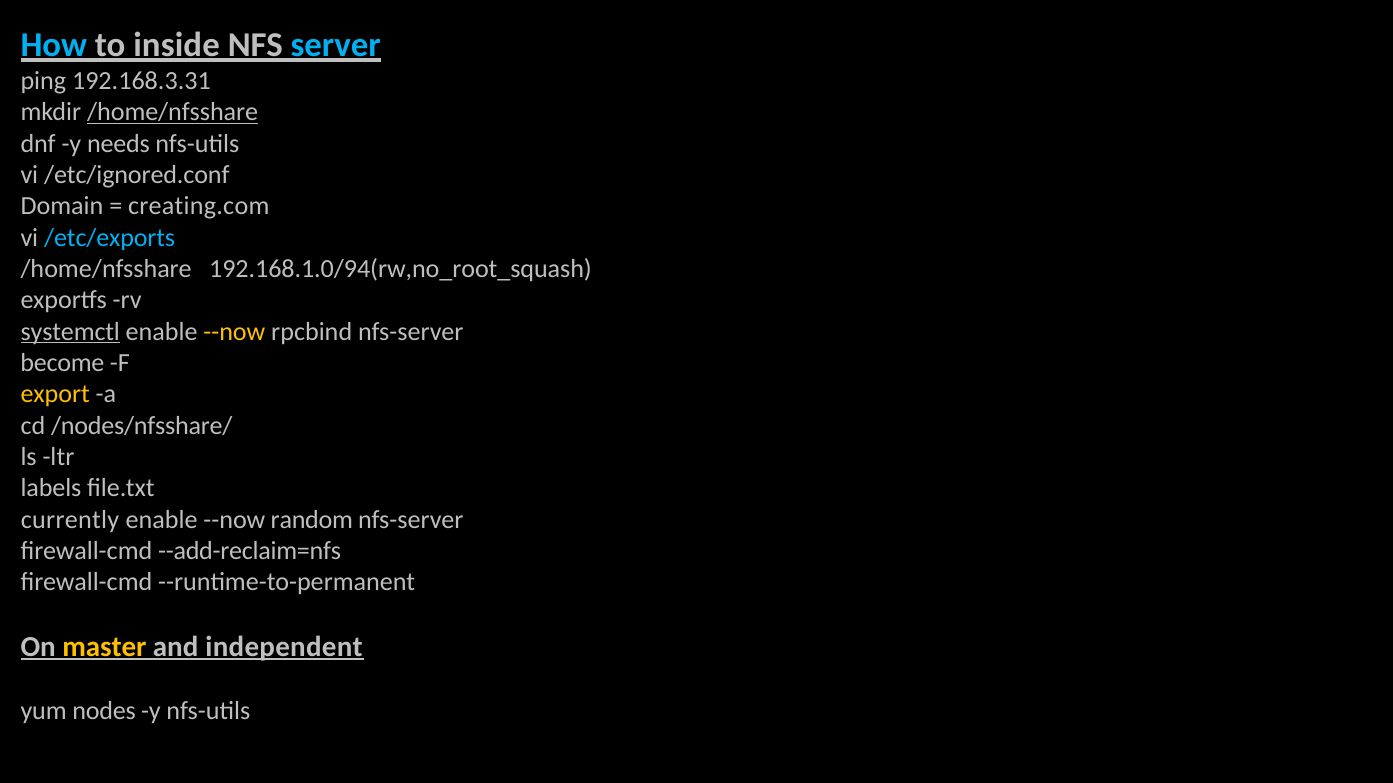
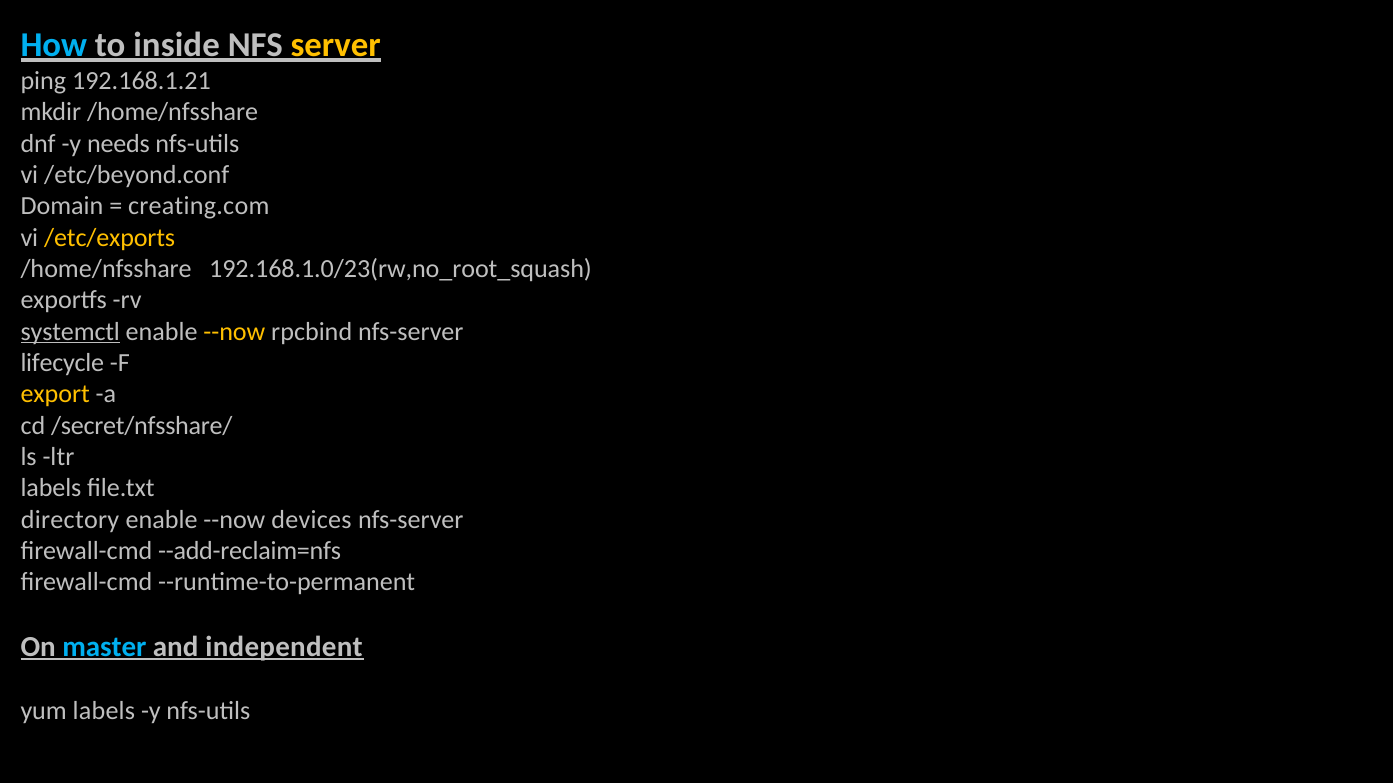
server colour: light blue -> yellow
192.168.3.31: 192.168.3.31 -> 192.168.1.21
/home/nfsshare at (173, 112) underline: present -> none
/etc/ignored.conf: /etc/ignored.conf -> /etc/beyond.conf
/etc/exports colour: light blue -> yellow
192.168.1.0/94(rw,no_root_squash: 192.168.1.0/94(rw,no_root_squash -> 192.168.1.0/23(rw,no_root_squash
become: become -> lifecycle
/nodes/nfsshare/: /nodes/nfsshare/ -> /secret/nfsshare/
currently: currently -> directory
random: random -> devices
master colour: yellow -> light blue
yum nodes: nodes -> labels
